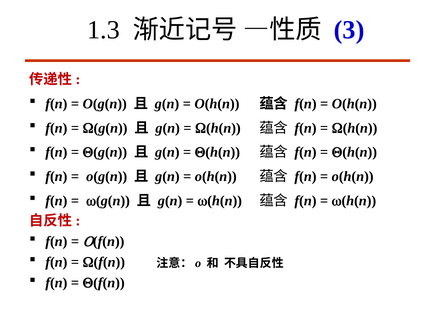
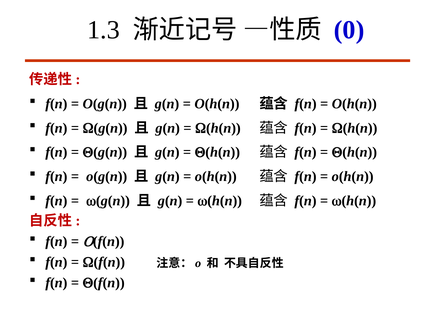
3: 3 -> 0
